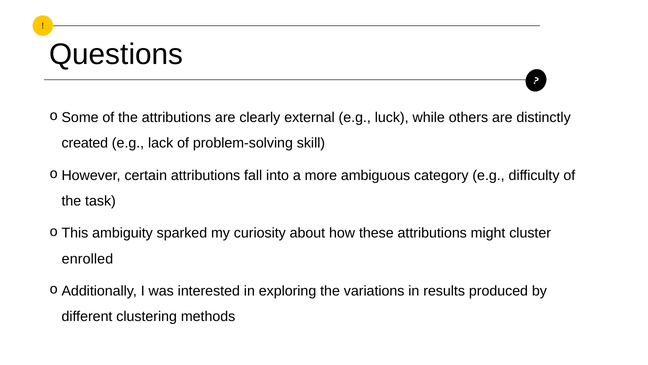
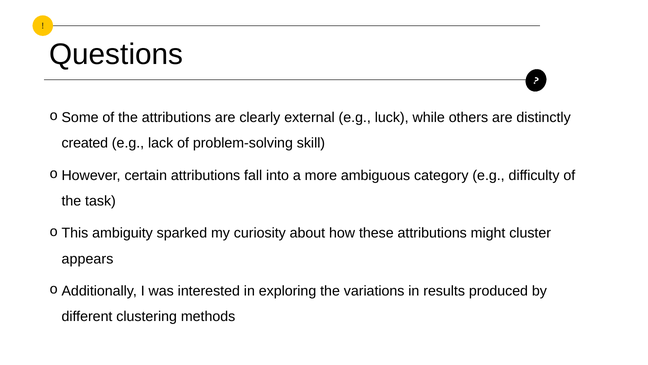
enrolled: enrolled -> appears
